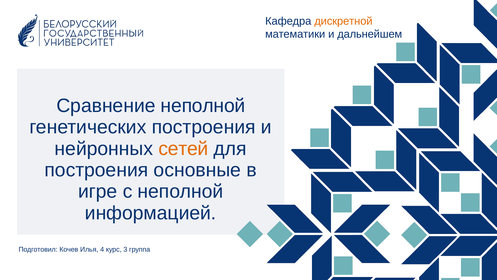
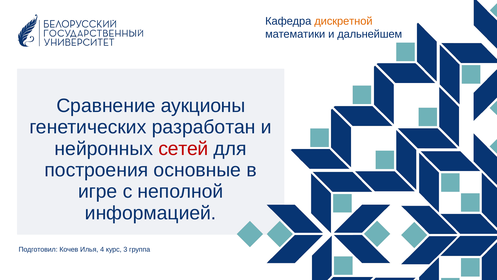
Сравнение неполной: неполной -> аукционы
генетических построения: построения -> разработан
сетей colour: orange -> red
